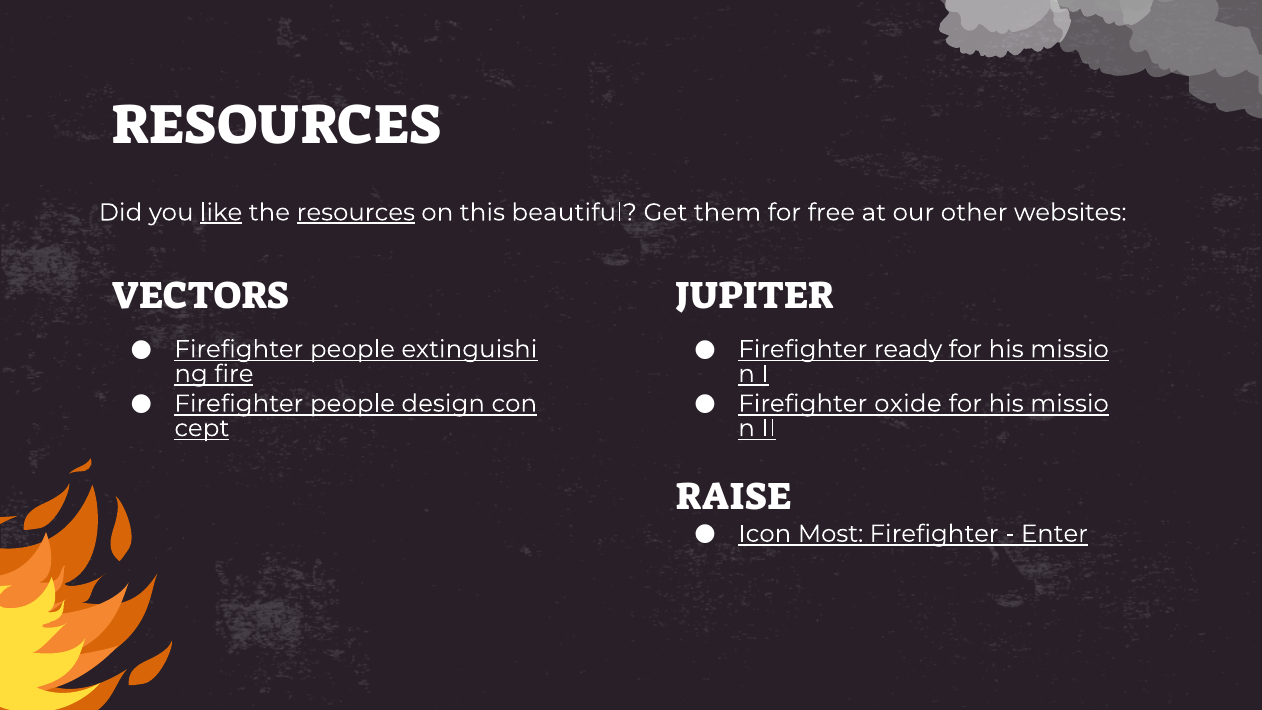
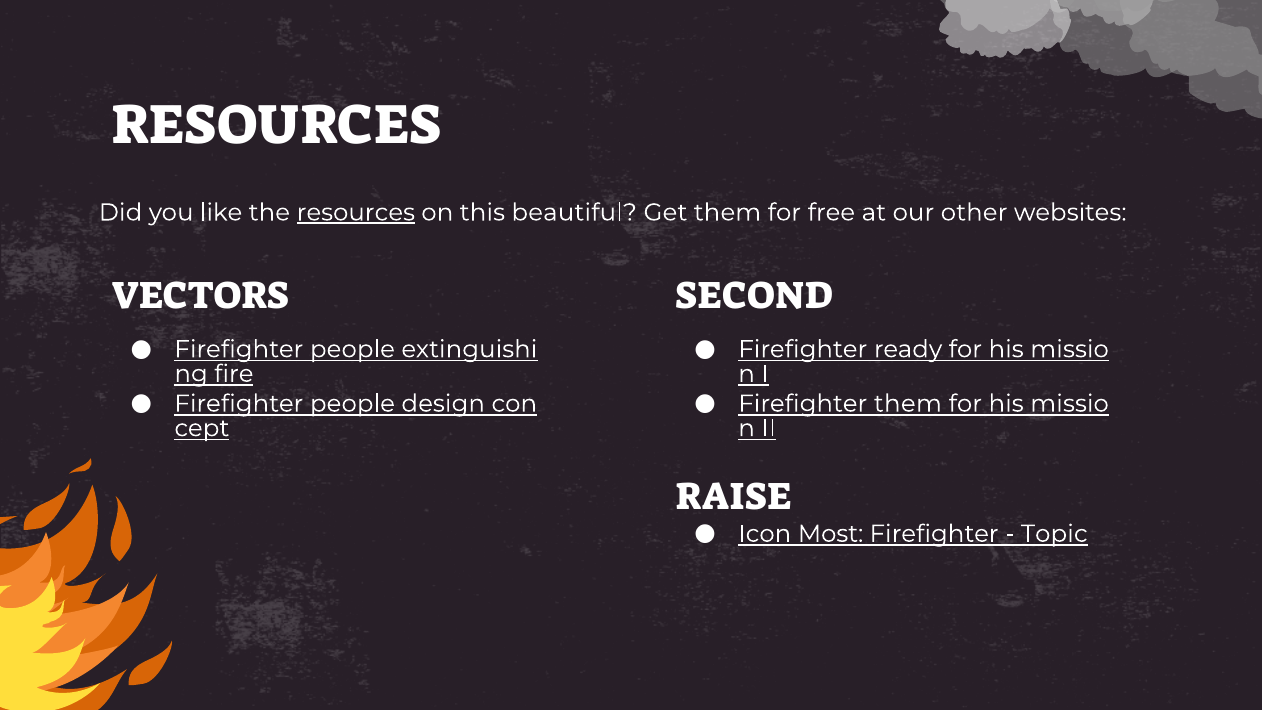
like underline: present -> none
JUPITER: JUPITER -> SECOND
Firefighter oxide: oxide -> them
Enter: Enter -> Topic
